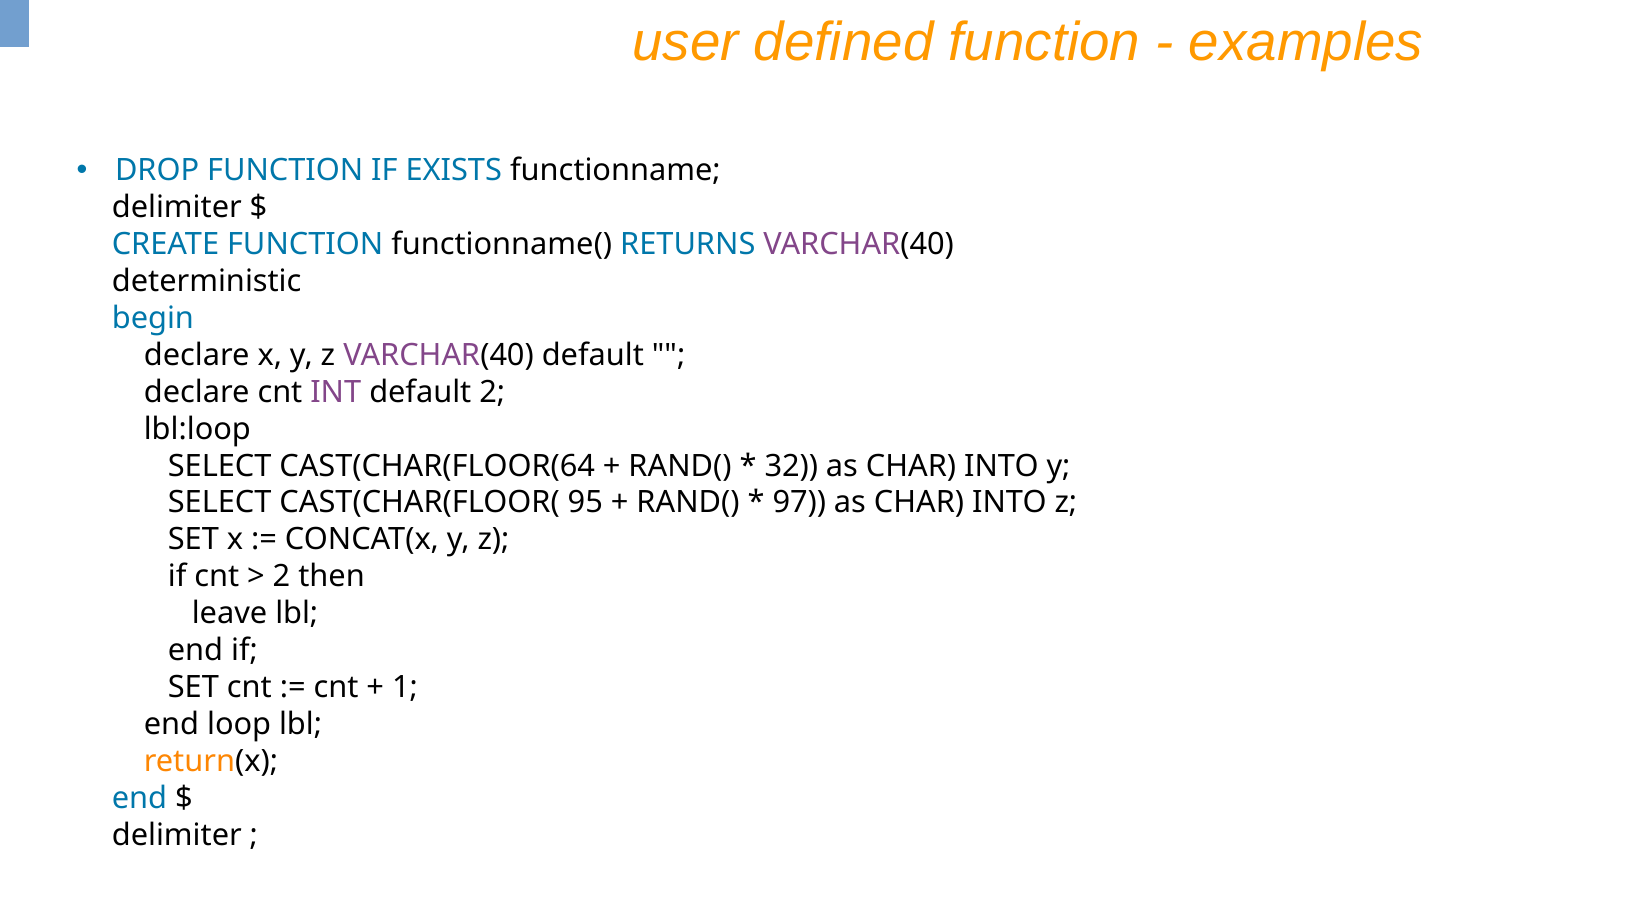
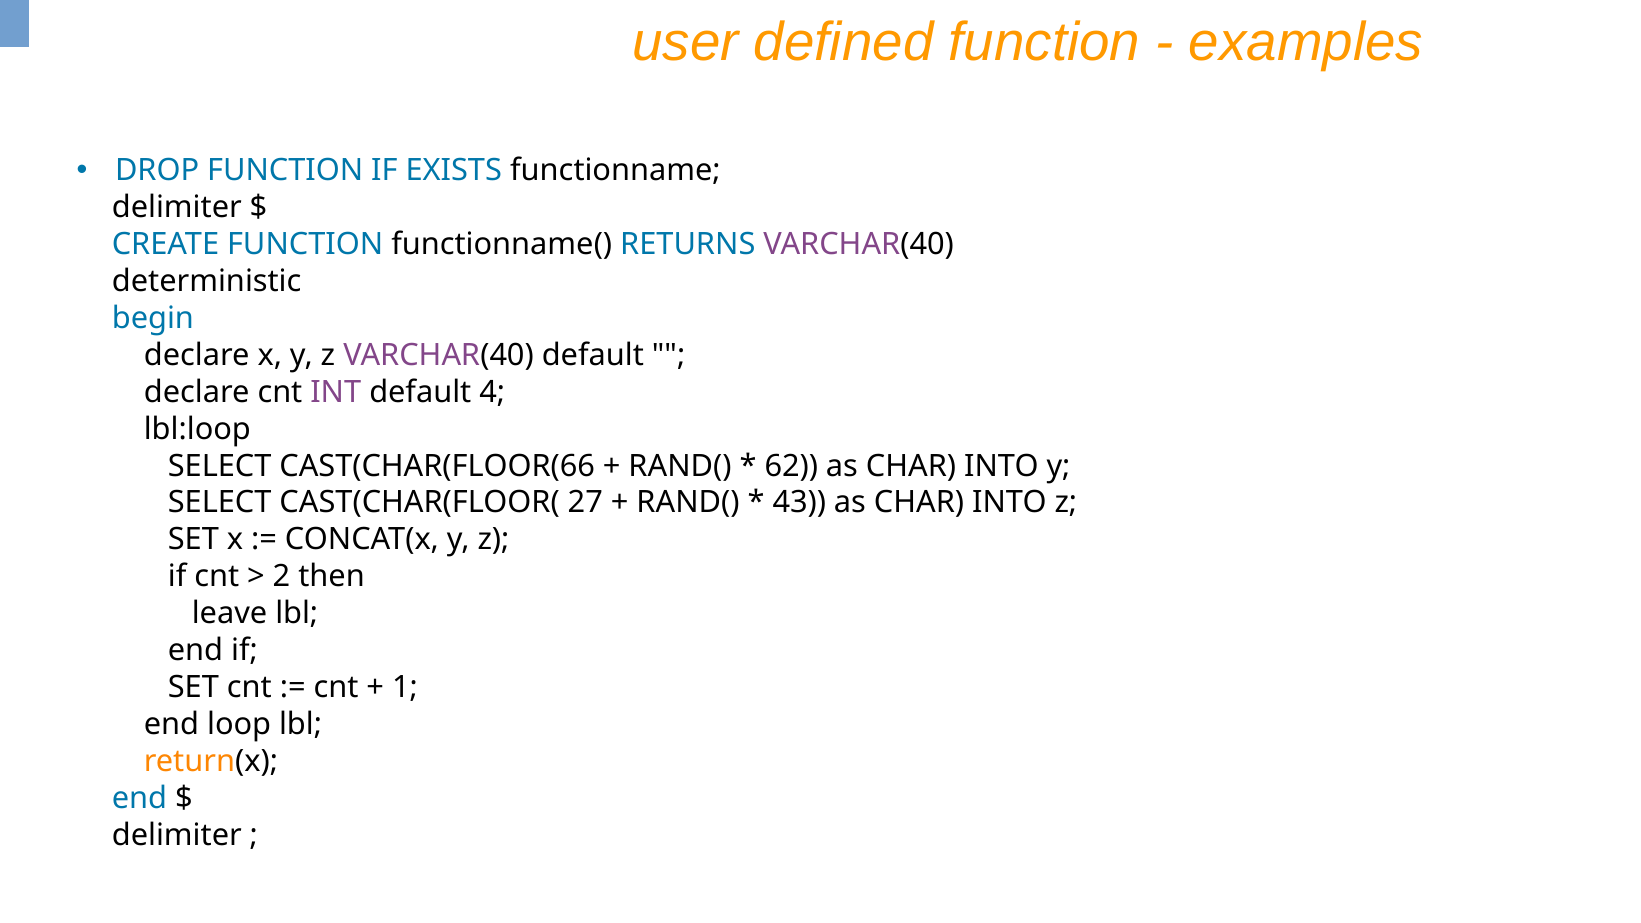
default 2: 2 -> 4
CAST(CHAR(FLOOR(64: CAST(CHAR(FLOOR(64 -> CAST(CHAR(FLOOR(66
32: 32 -> 62
95: 95 -> 27
97: 97 -> 43
